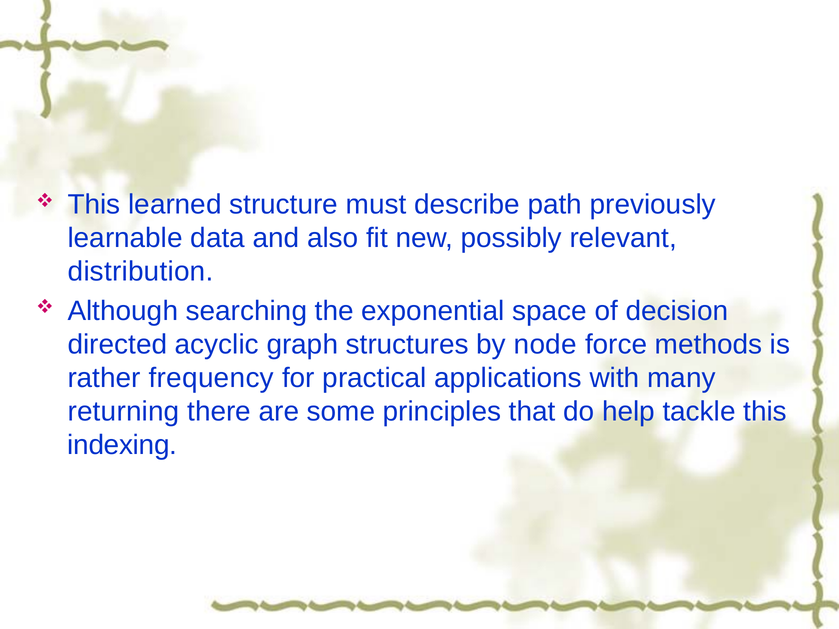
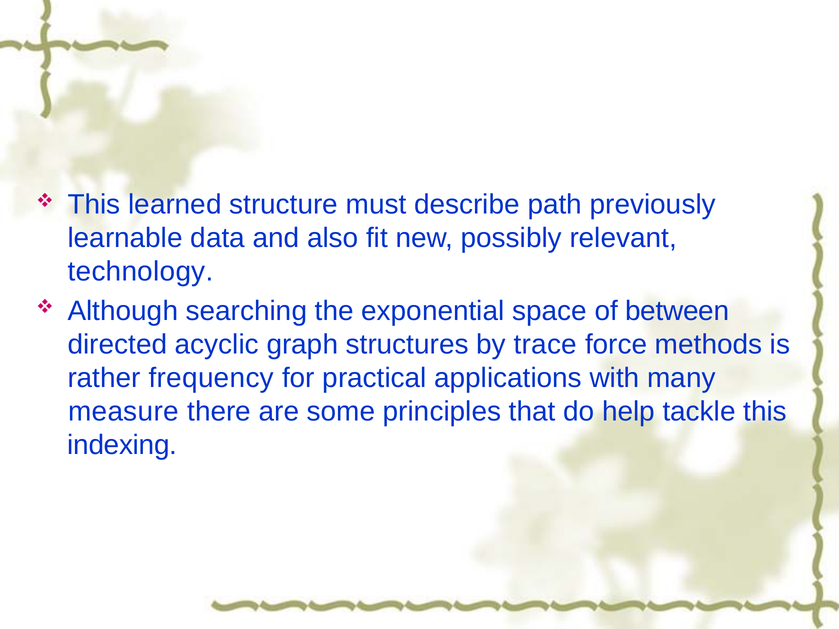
distribution: distribution -> technology
decision: decision -> between
node: node -> trace
returning: returning -> measure
